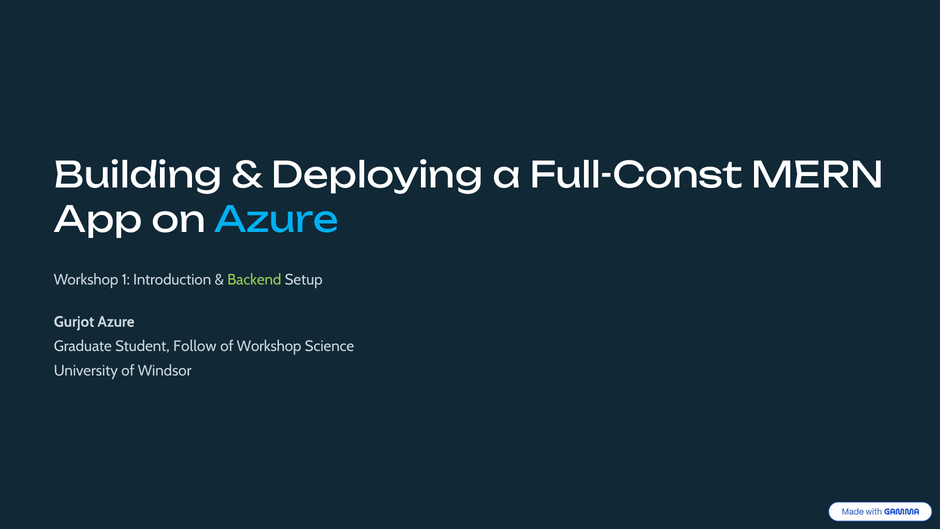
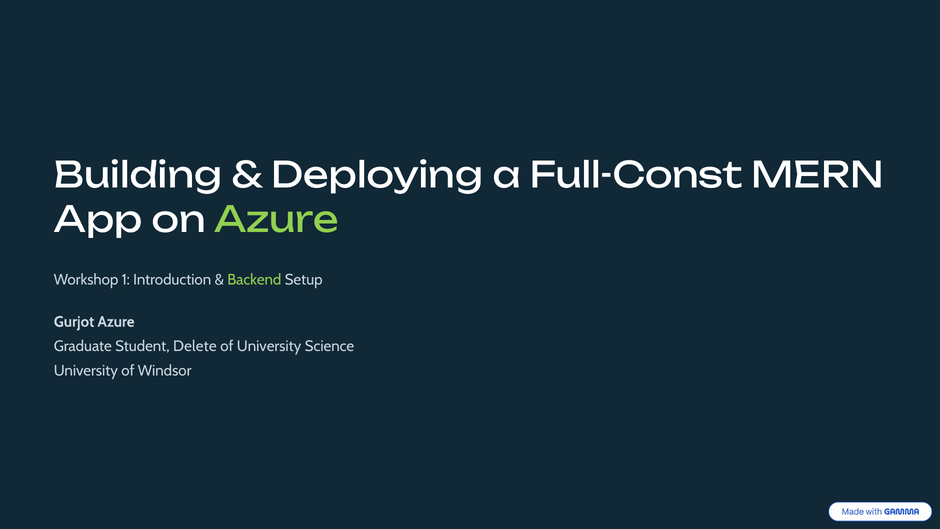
Azure at (277, 220) colour: light blue -> light green
Follow: Follow -> Delete
of Workshop: Workshop -> University
